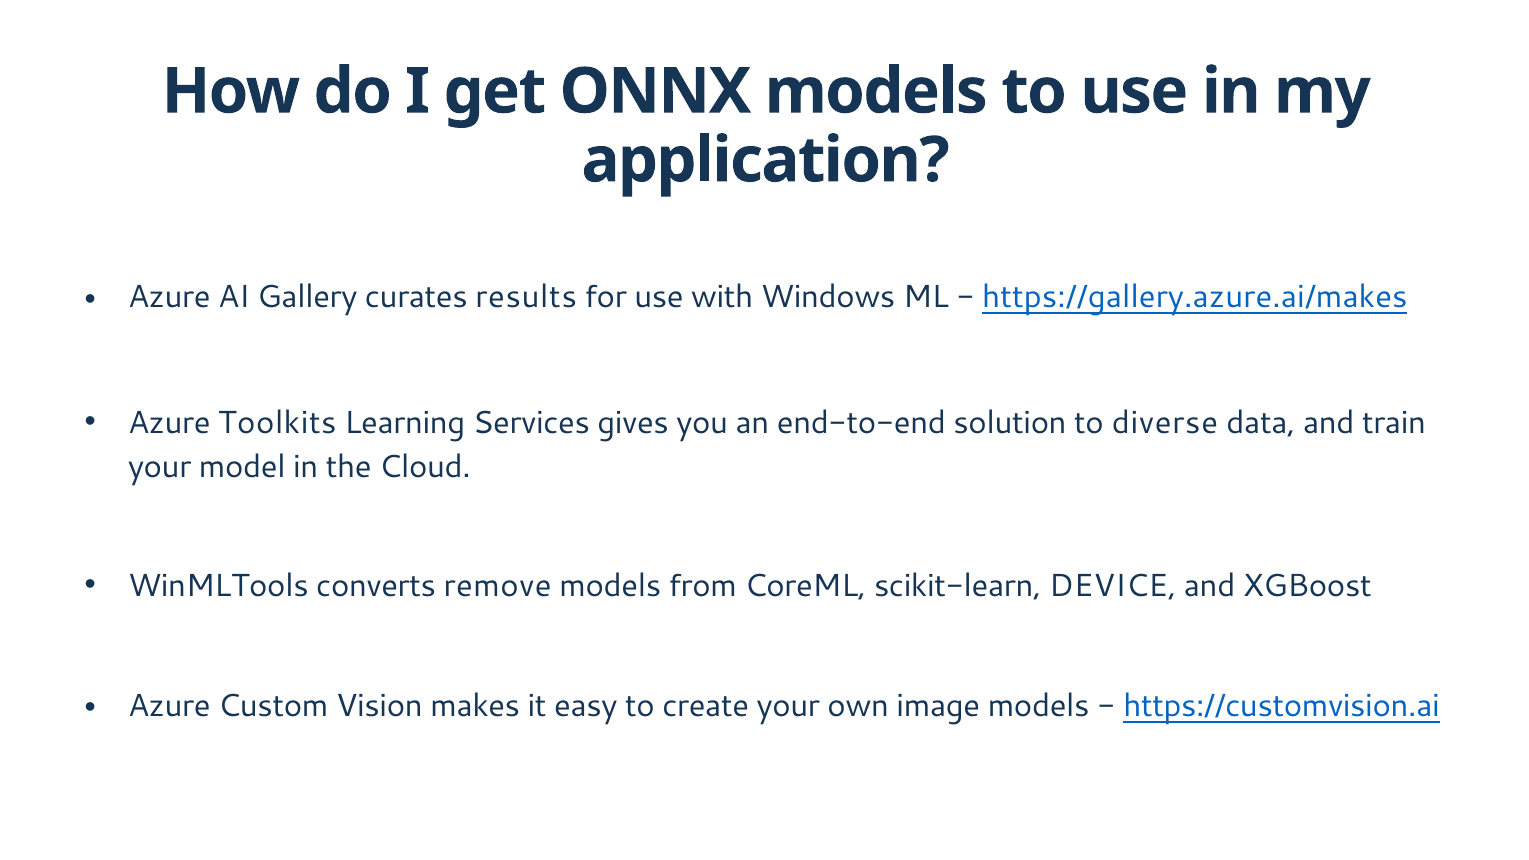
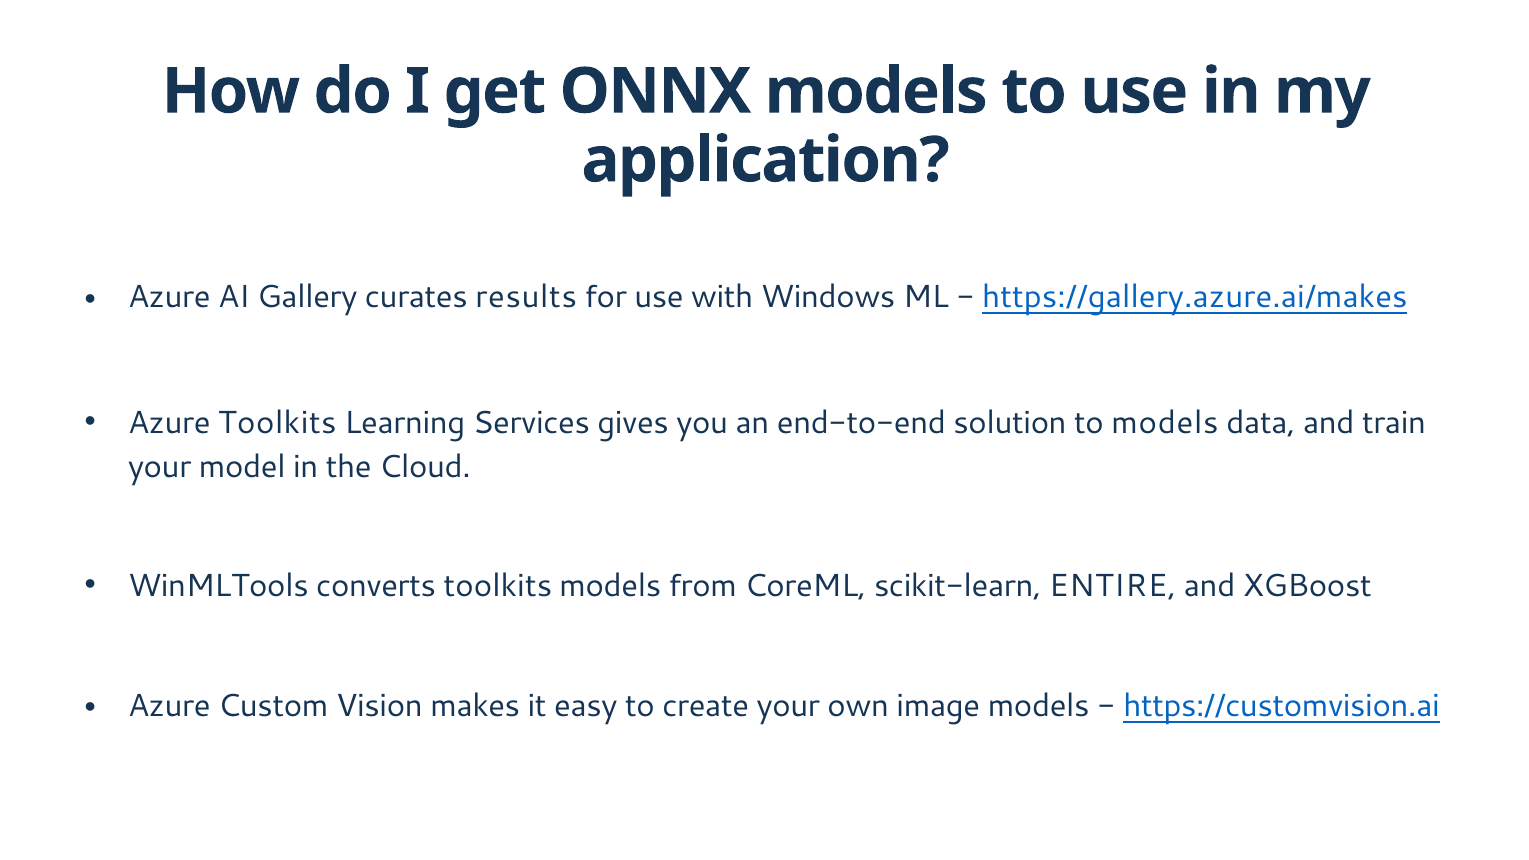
to diverse: diverse -> models
converts remove: remove -> toolkits
DEVICE: DEVICE -> ENTIRE
